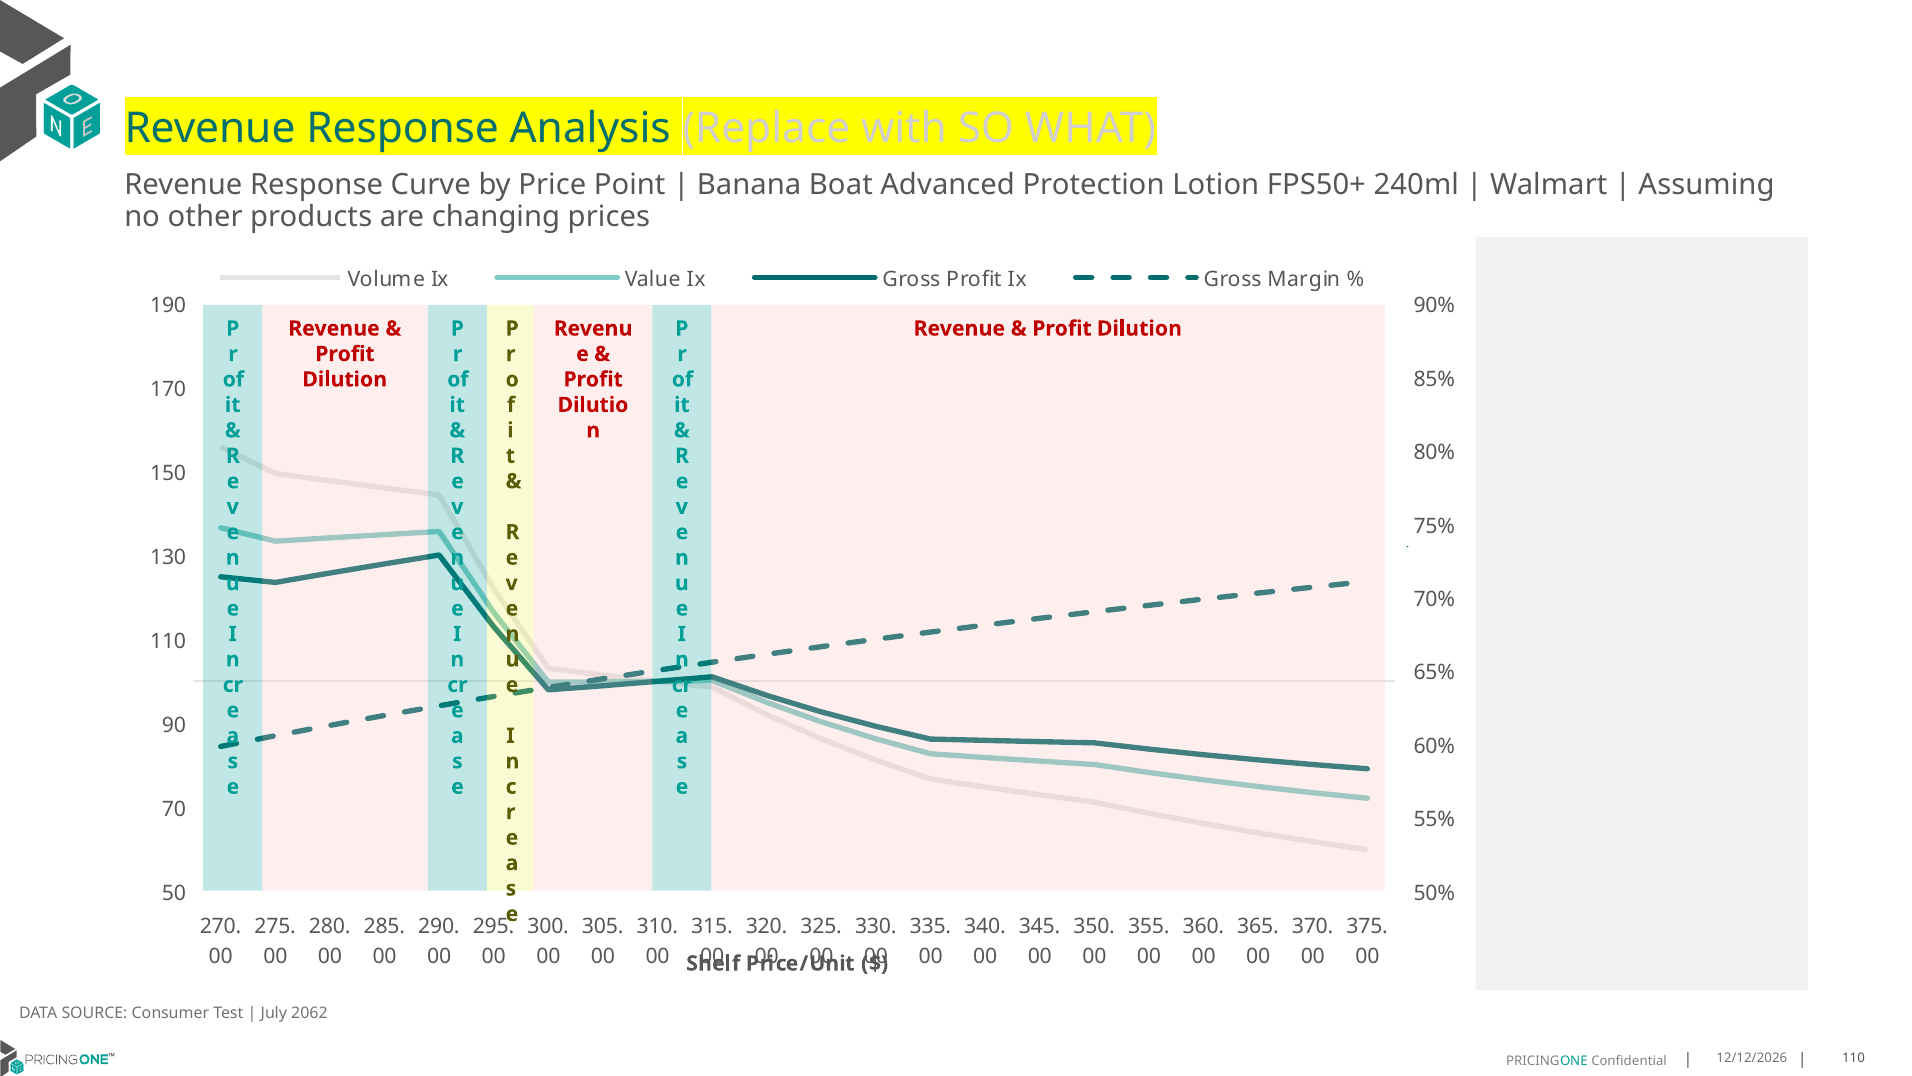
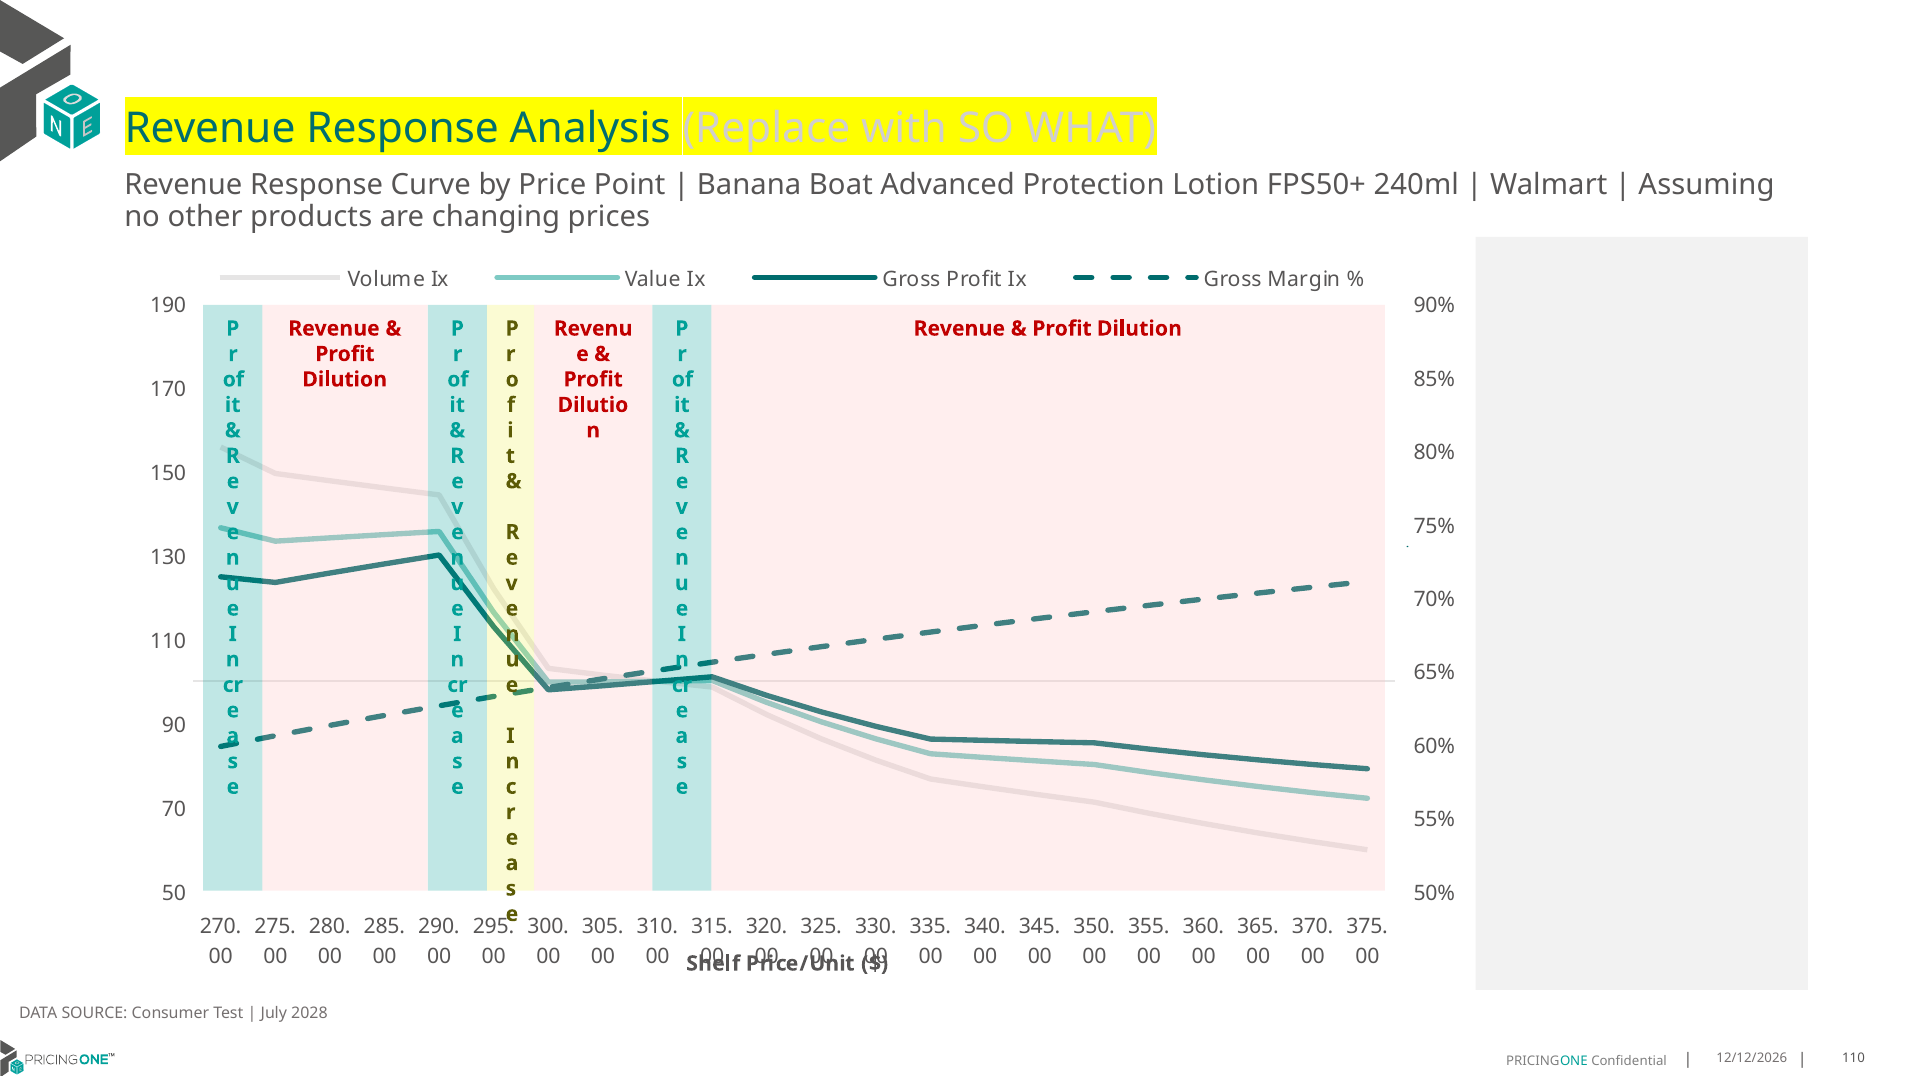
2062: 2062 -> 2028
